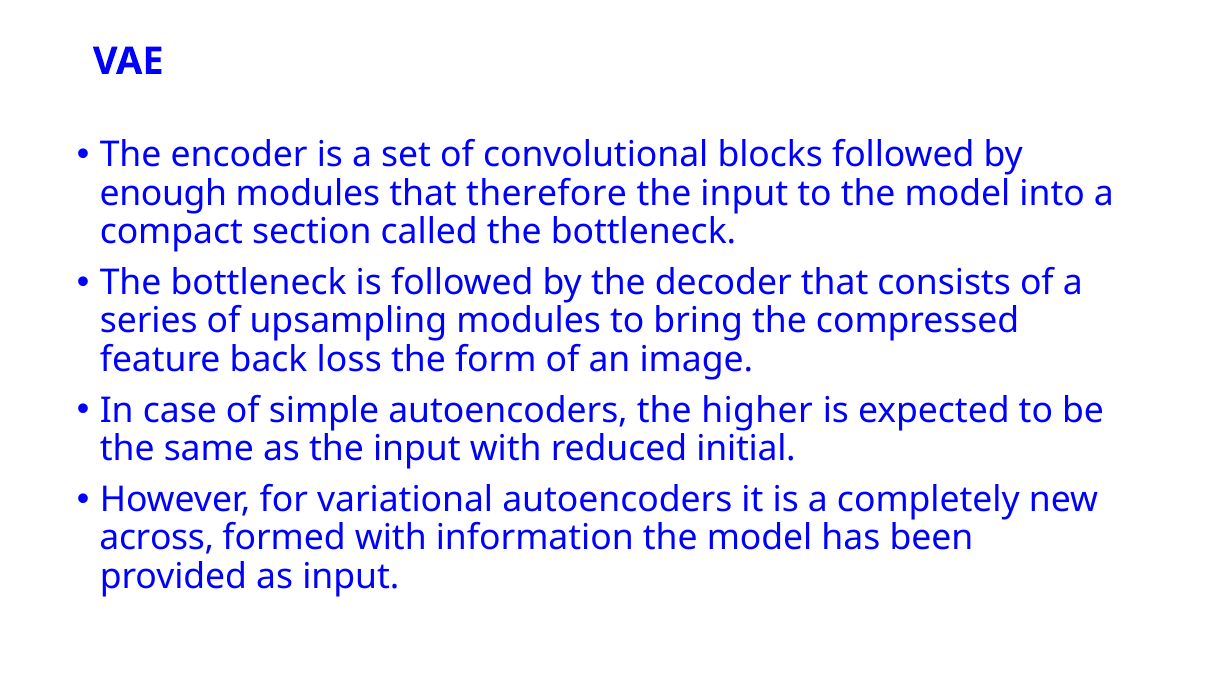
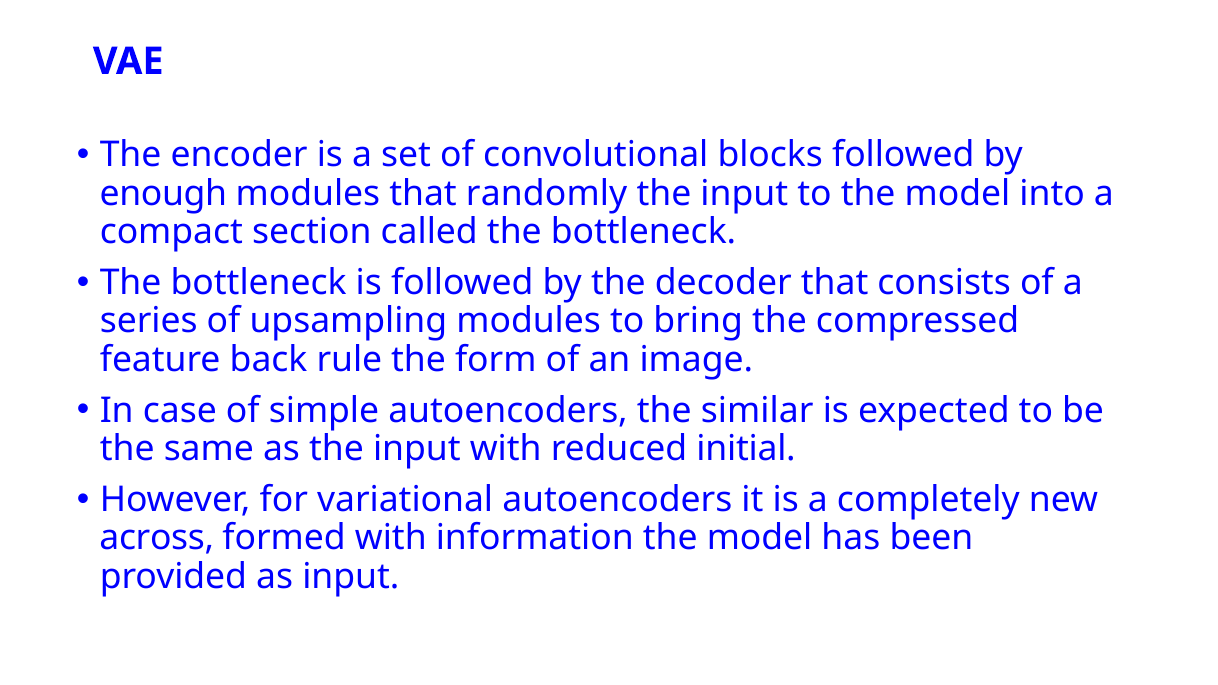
therefore: therefore -> randomly
loss: loss -> rule
higher: higher -> similar
